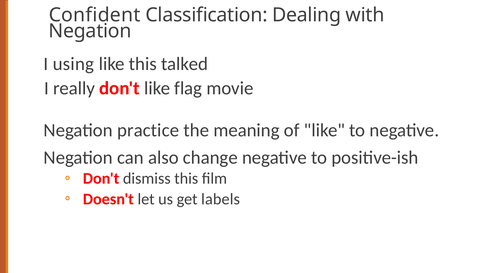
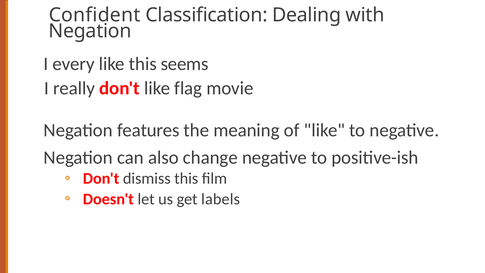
using: using -> every
talked: talked -> seems
practice: practice -> features
